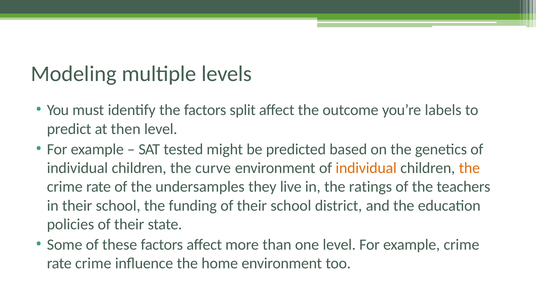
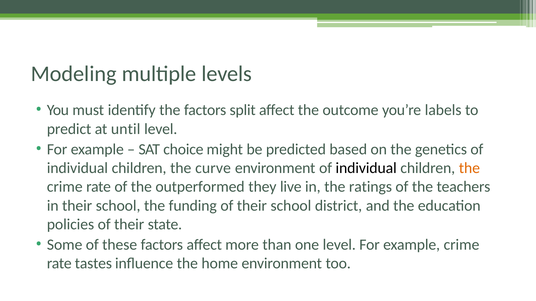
then: then -> until
tested: tested -> choice
individual at (366, 168) colour: orange -> black
undersamples: undersamples -> outperformed
rate crime: crime -> tastes
